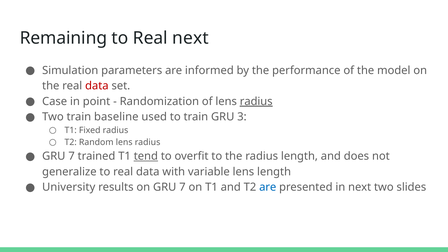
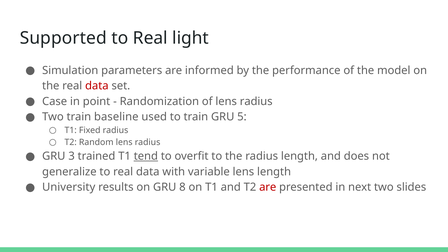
Remaining: Remaining -> Supported
Real next: next -> light
radius at (256, 101) underline: present -> none
3: 3 -> 5
7 at (72, 156): 7 -> 3
on GRU 7: 7 -> 8
are at (268, 187) colour: blue -> red
